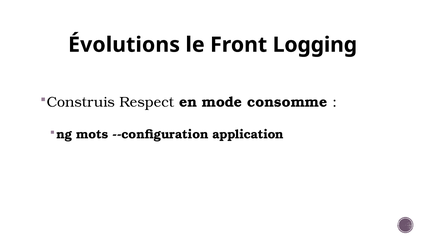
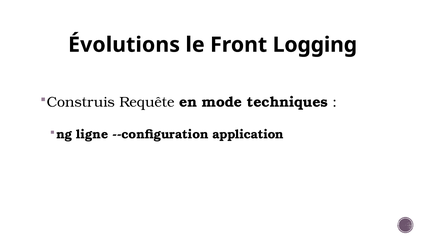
Respect: Respect -> Requête
consomme: consomme -> techniques
mots: mots -> ligne
